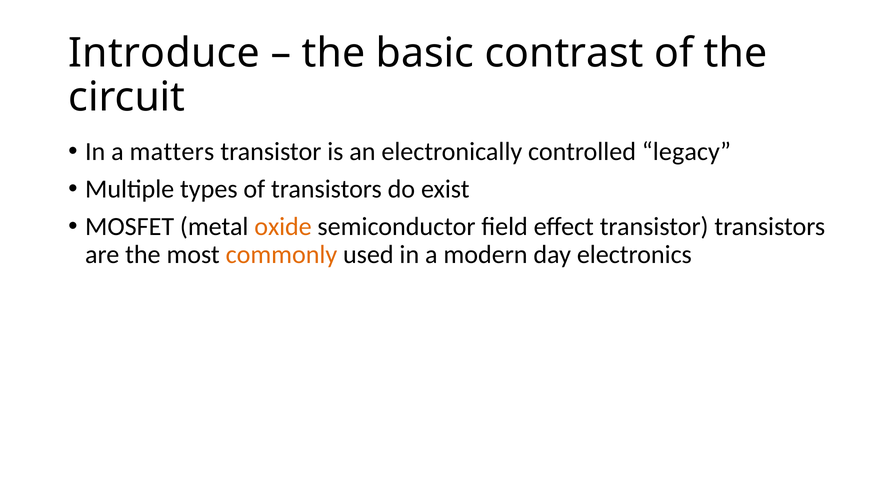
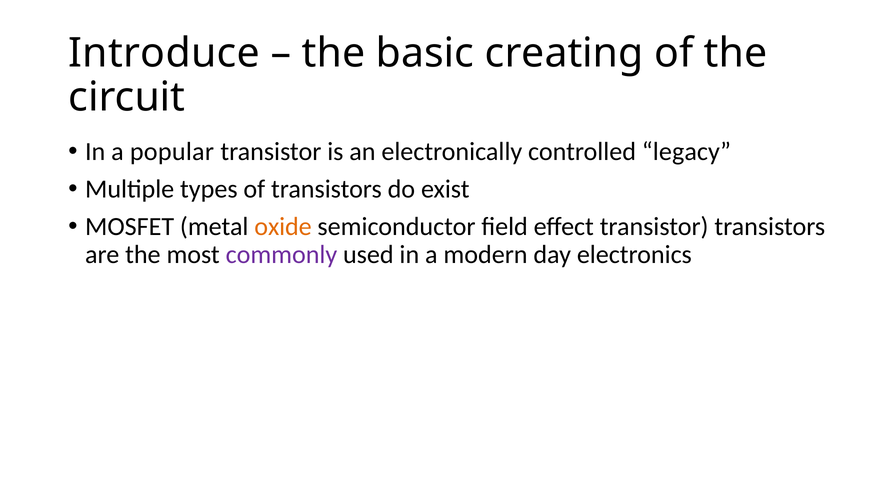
contrast: contrast -> creating
matters: matters -> popular
commonly colour: orange -> purple
